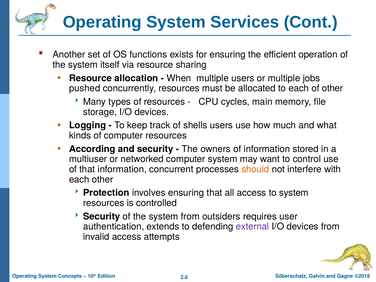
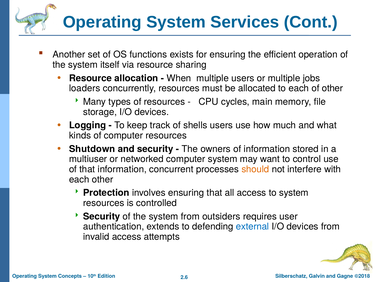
pushed: pushed -> loaders
According: According -> Shutdown
external colour: purple -> blue
